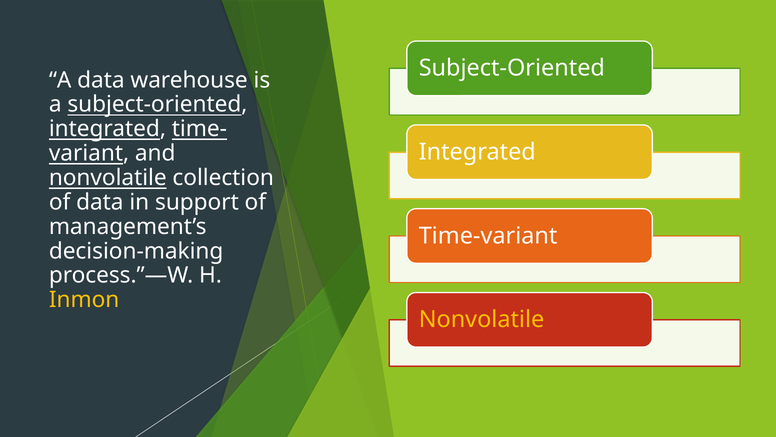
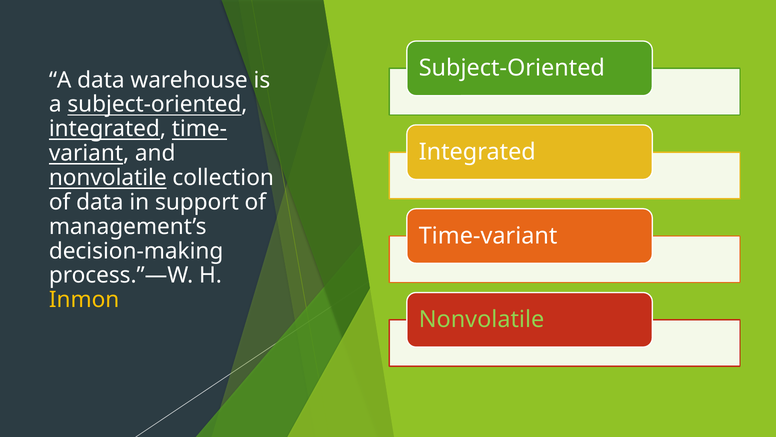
Nonvolatile at (482, 319) colour: yellow -> light green
